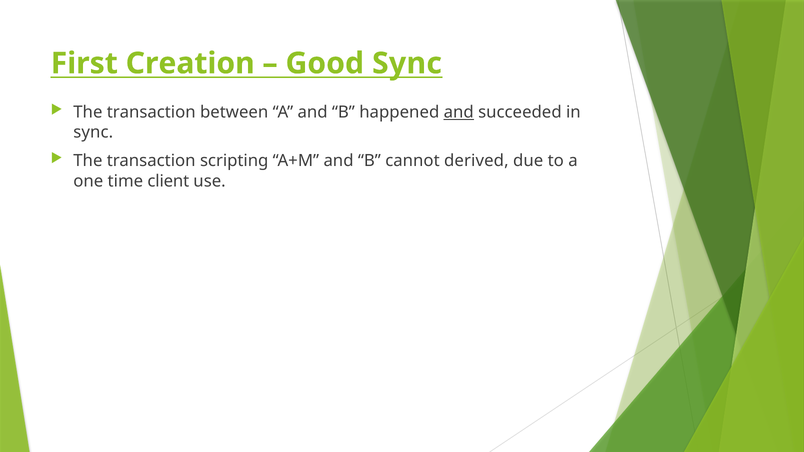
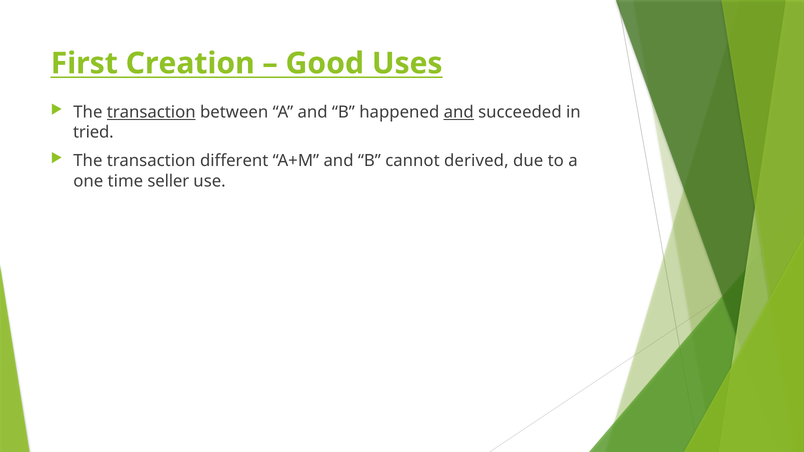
Good Sync: Sync -> Uses
transaction at (151, 112) underline: none -> present
sync at (93, 133): sync -> tried
scripting: scripting -> different
client: client -> seller
